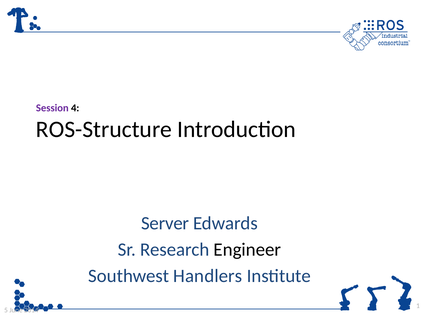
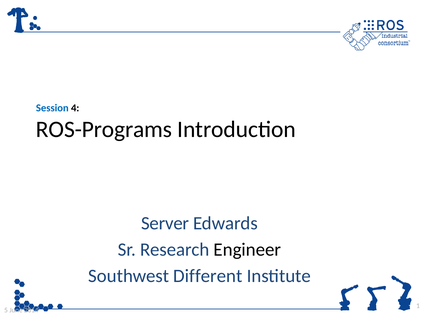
Session colour: purple -> blue
ROS-Structure: ROS-Structure -> ROS-Programs
Handlers: Handlers -> Different
